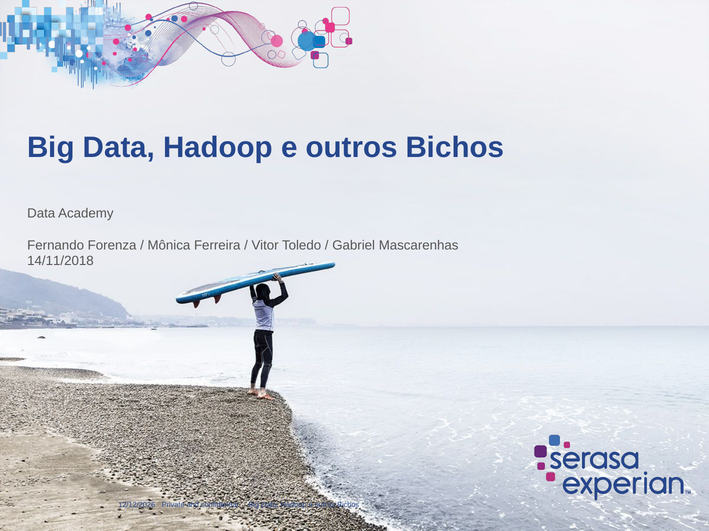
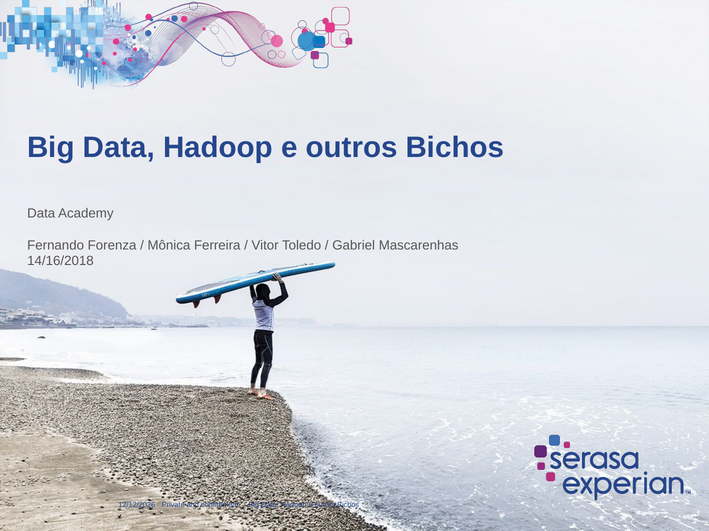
14/11/2018: 14/11/2018 -> 14/16/2018
